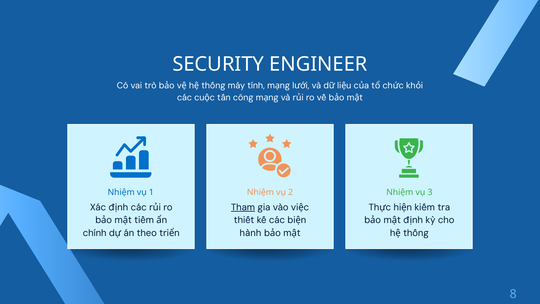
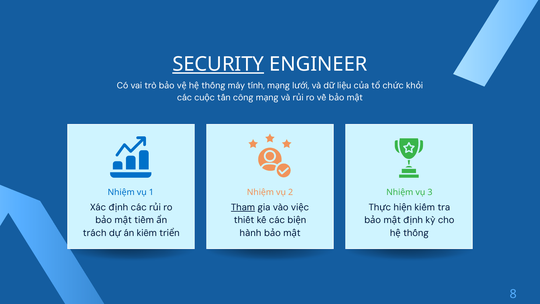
SECURITY underline: none -> present
chính: chính -> trách
theo: theo -> kiếm
